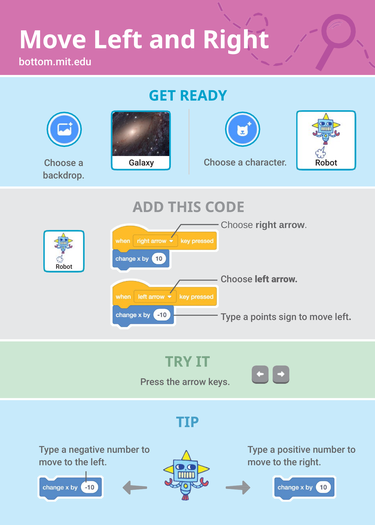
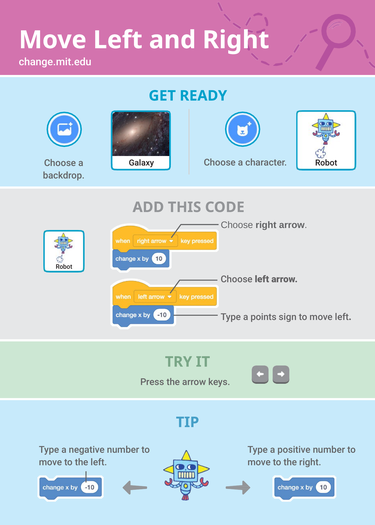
bottom.mit.edu: bottom.mit.edu -> change.mit.edu
